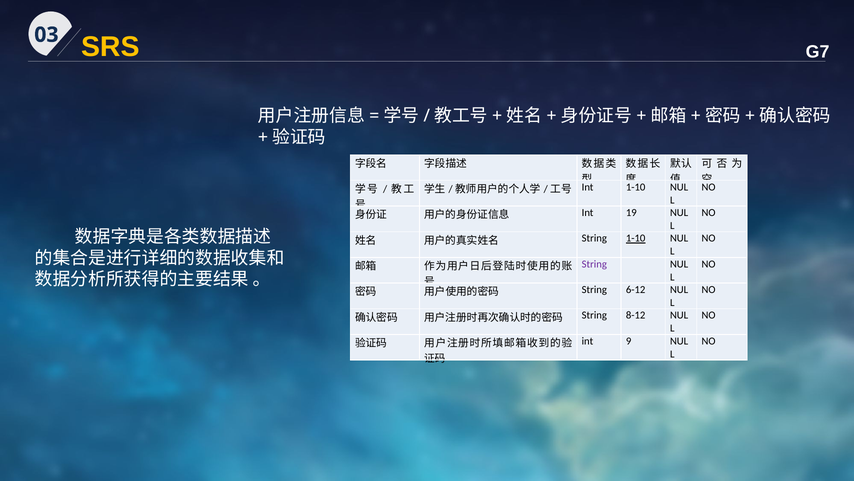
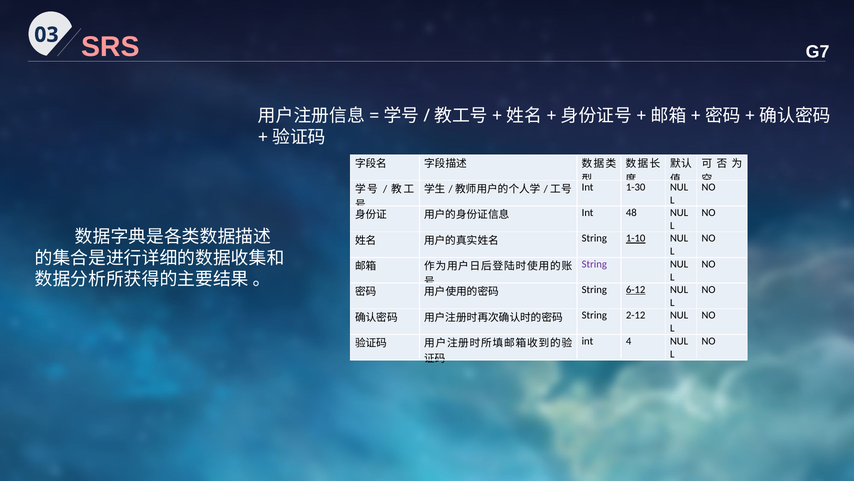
SRS colour: yellow -> pink
Int 1-10: 1-10 -> 1-30
19: 19 -> 48
6-12 underline: none -> present
8-12: 8-12 -> 2-12
9: 9 -> 4
